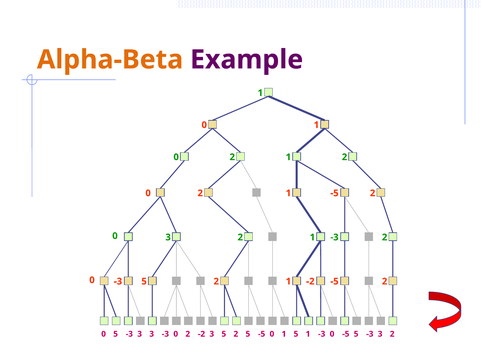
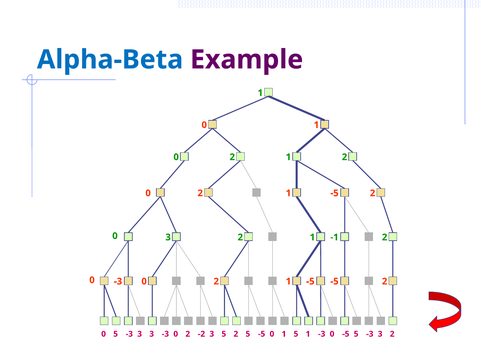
Alpha-Beta colour: orange -> blue
-3 at (334, 237): -3 -> -1
0 -3 5: 5 -> 0
-2 at (310, 281): -2 -> -5
